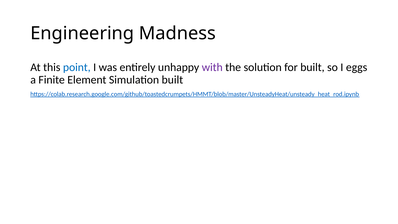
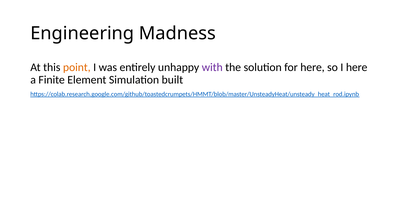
point colour: blue -> orange
for built: built -> here
I eggs: eggs -> here
